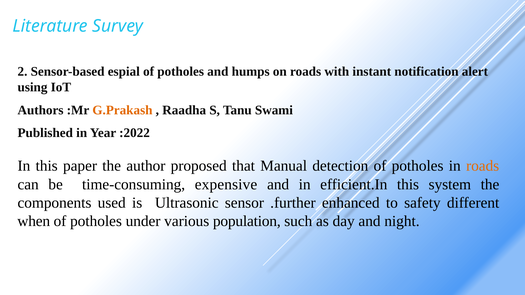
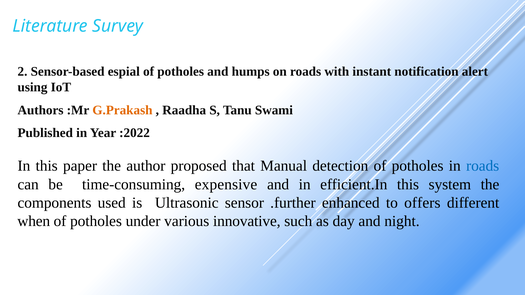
roads at (483, 166) colour: orange -> blue
safety: safety -> offers
population: population -> innovative
